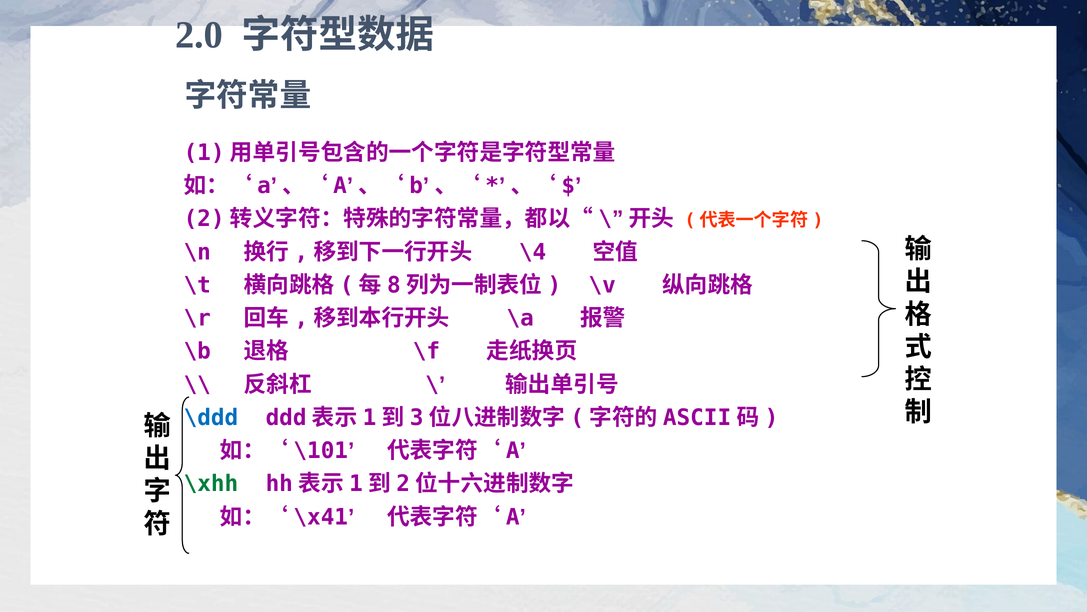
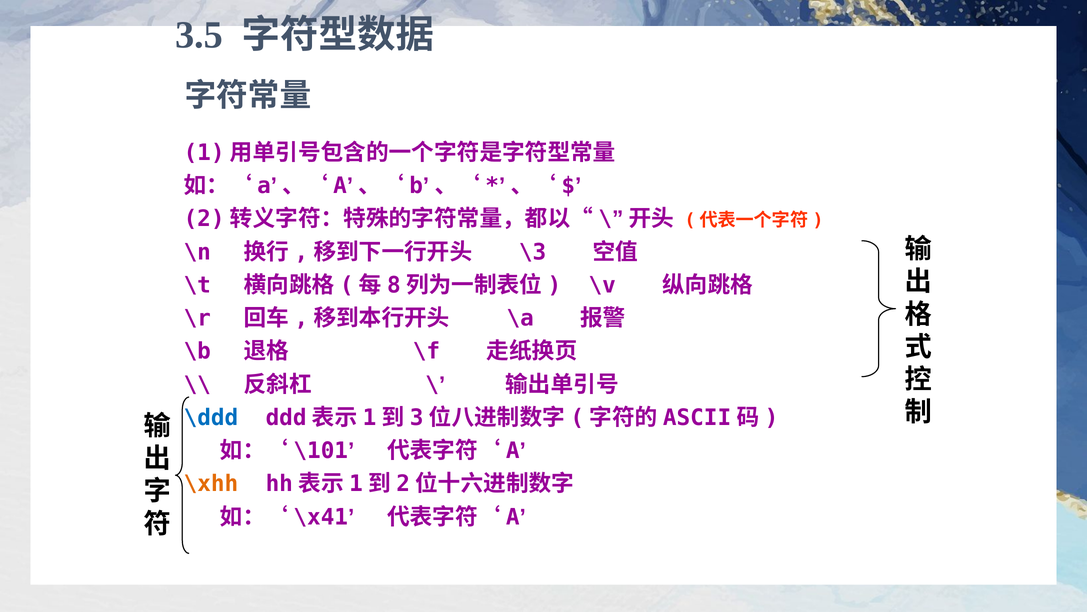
2.0: 2.0 -> 3.5
\4: \4 -> \3
\xhh colour: green -> orange
